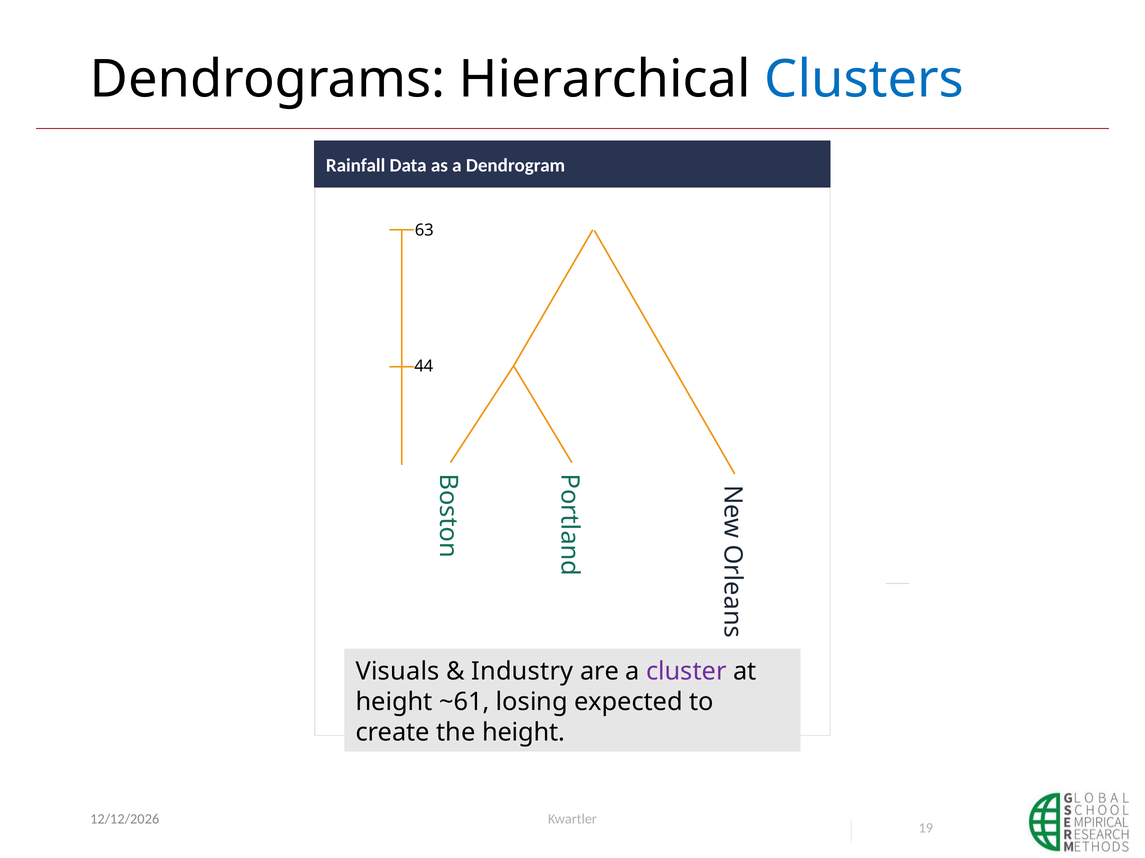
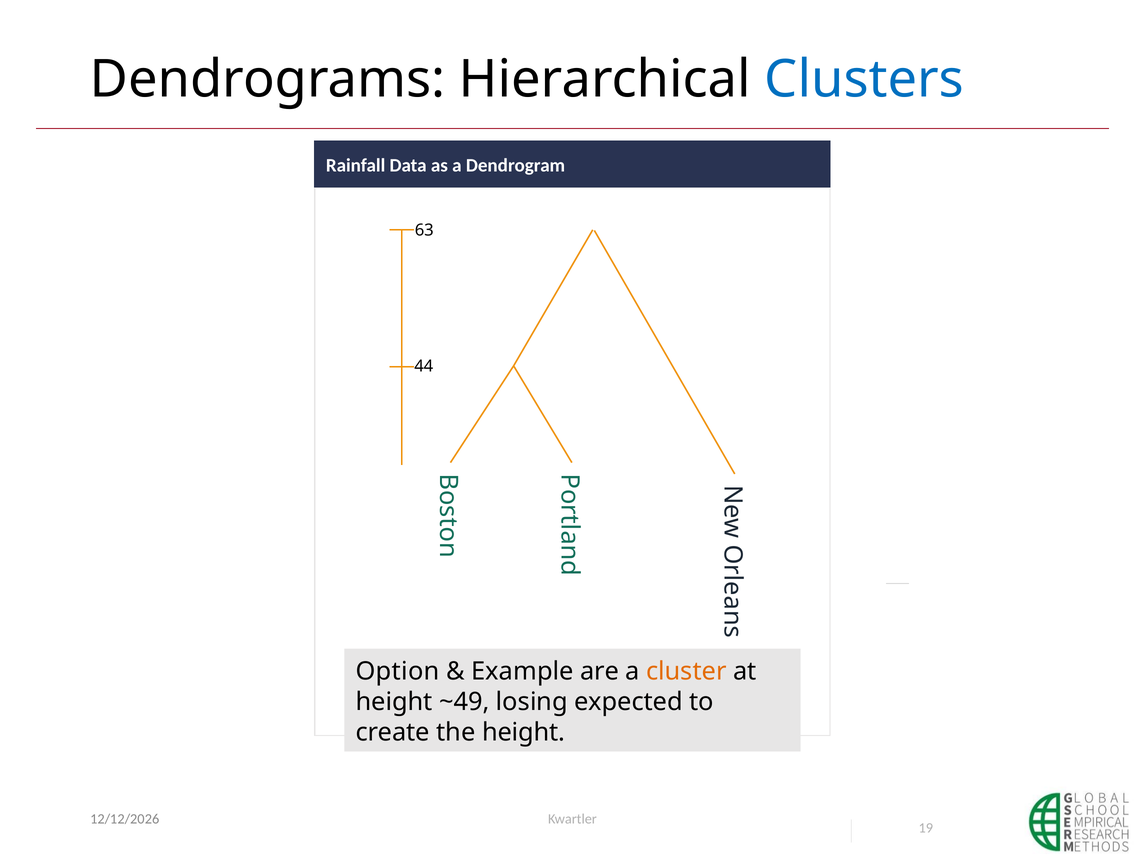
Visuals: Visuals -> Option
Industry: Industry -> Example
cluster colour: purple -> orange
~61: ~61 -> ~49
